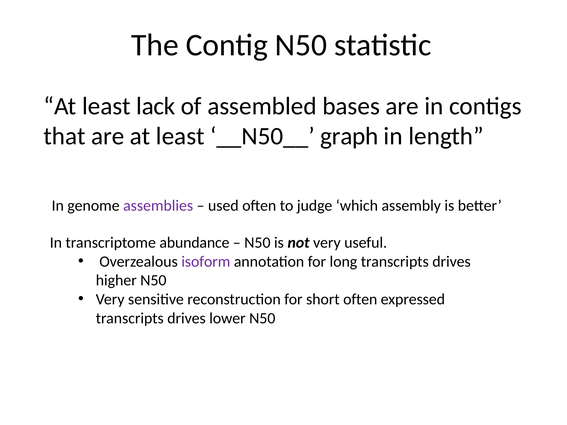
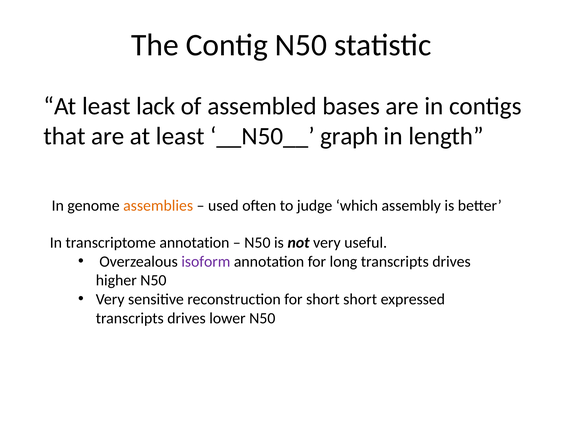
assemblies colour: purple -> orange
transcriptome abundance: abundance -> annotation
short often: often -> short
